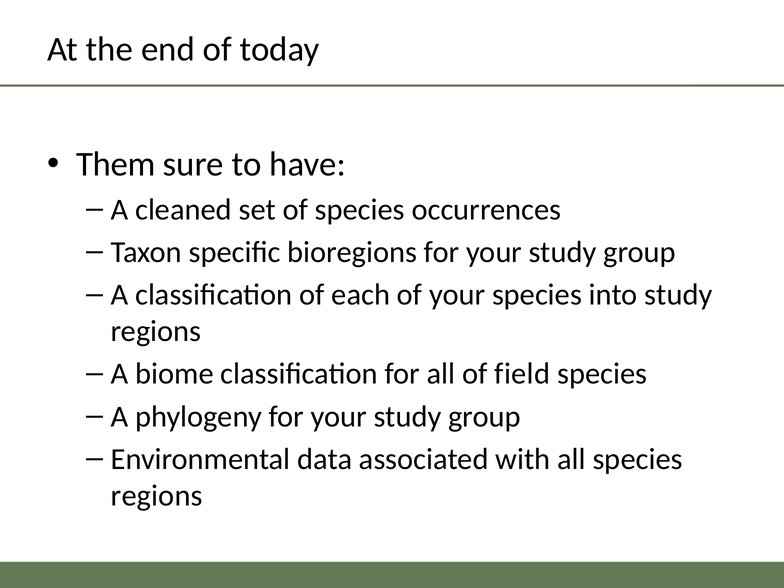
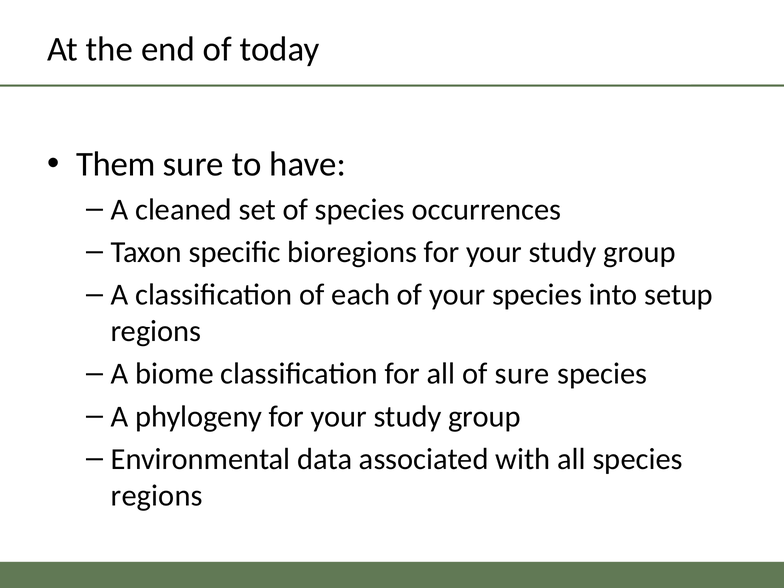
into study: study -> setup
of field: field -> sure
